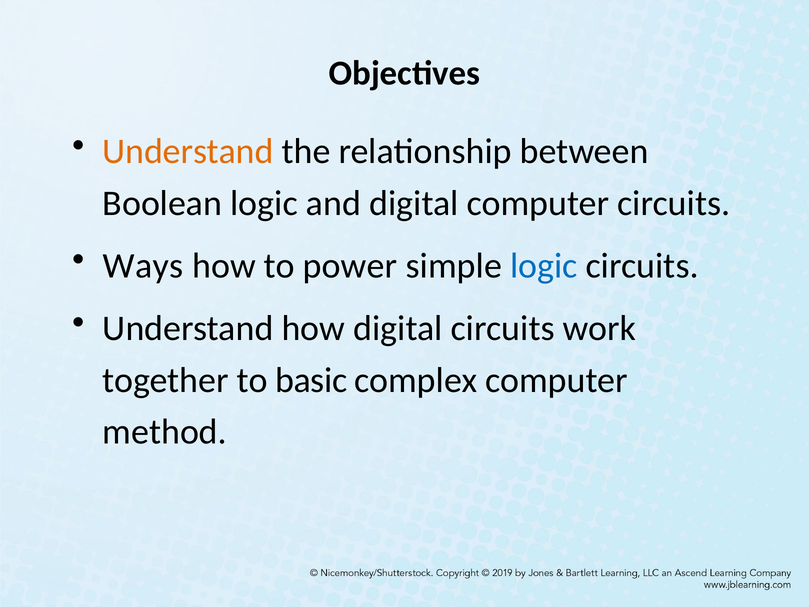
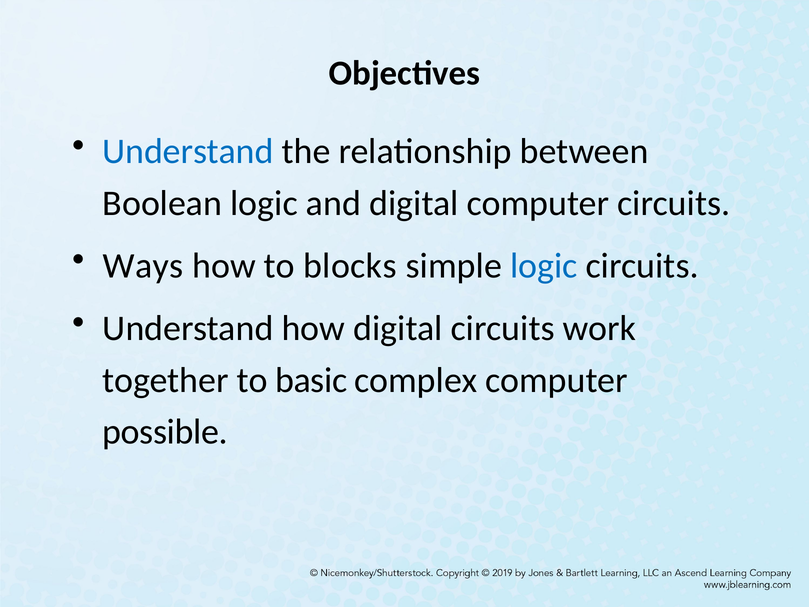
Understand at (188, 151) colour: orange -> blue
power: power -> blocks
method: method -> possible
